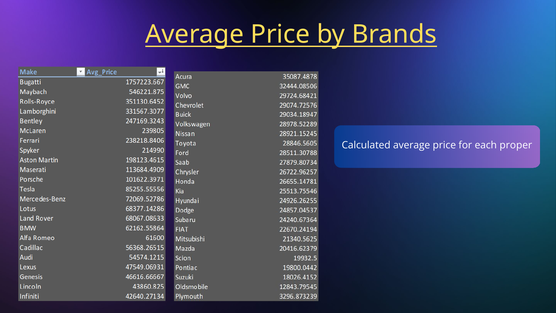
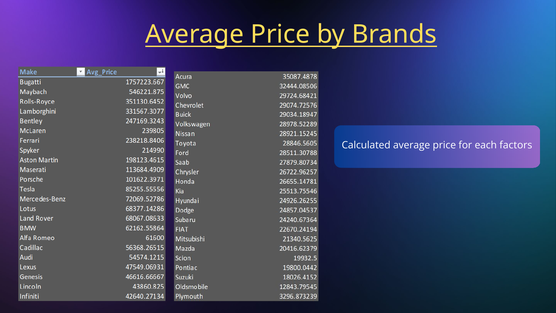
proper: proper -> factors
